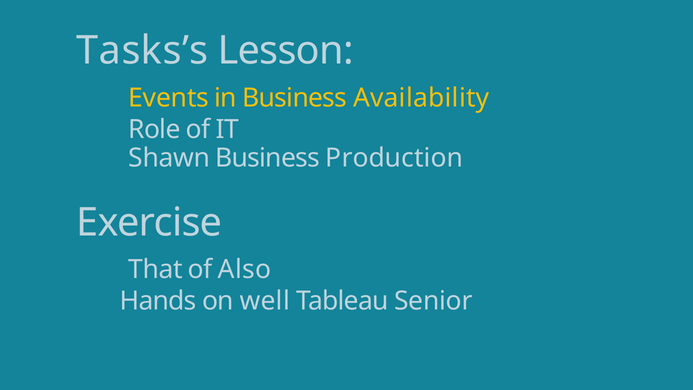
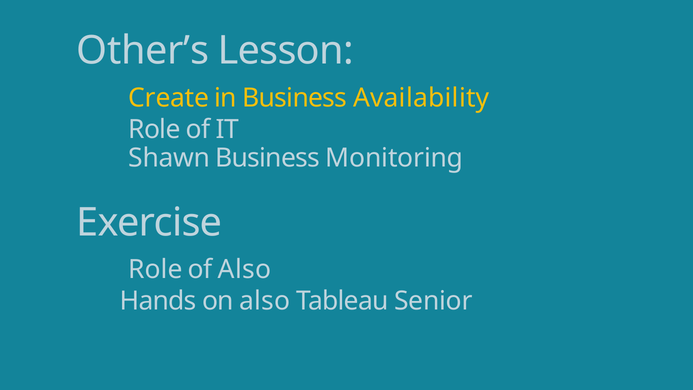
Tasks’s: Tasks’s -> Other’s
Events: Events -> Create
Production: Production -> Monitoring
That at (156, 270): That -> Role
on well: well -> also
